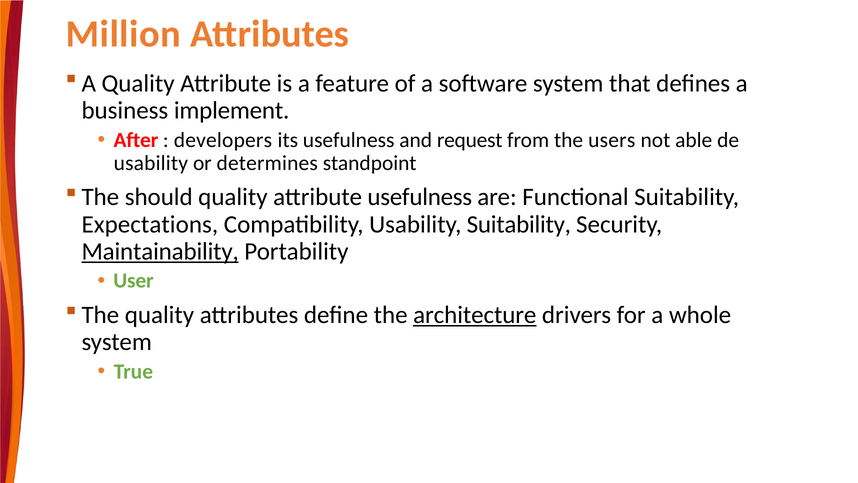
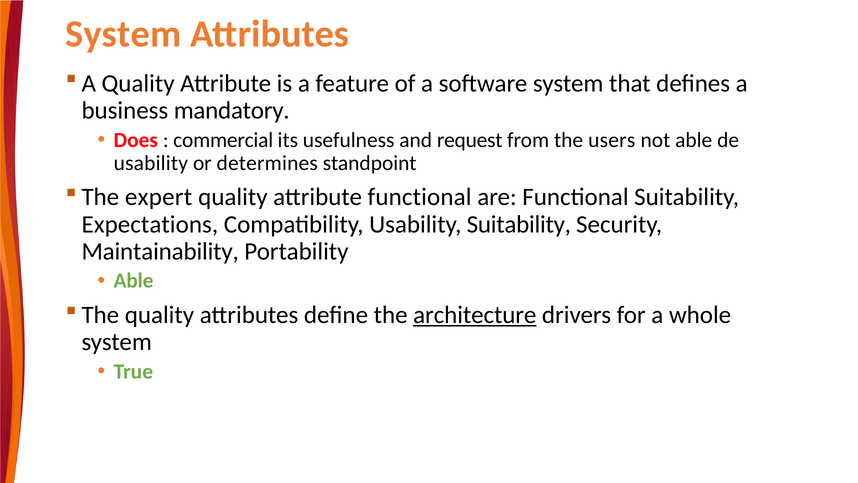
Million at (123, 34): Million -> System
implement: implement -> mandatory
After: After -> Does
developers: developers -> commercial
should: should -> expert
attribute usefulness: usefulness -> functional
Maintainability underline: present -> none
User at (133, 281): User -> Able
